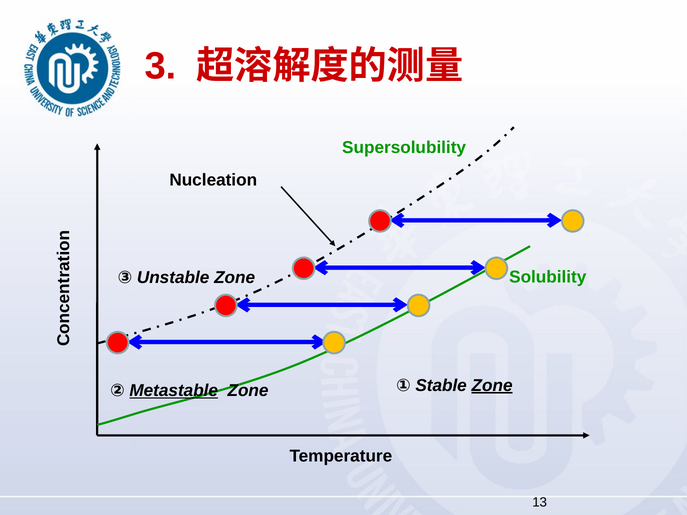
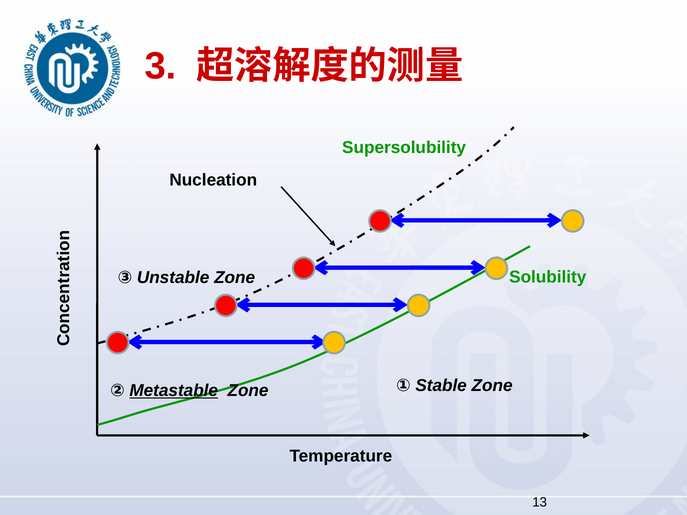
Zone at (492, 386) underline: present -> none
